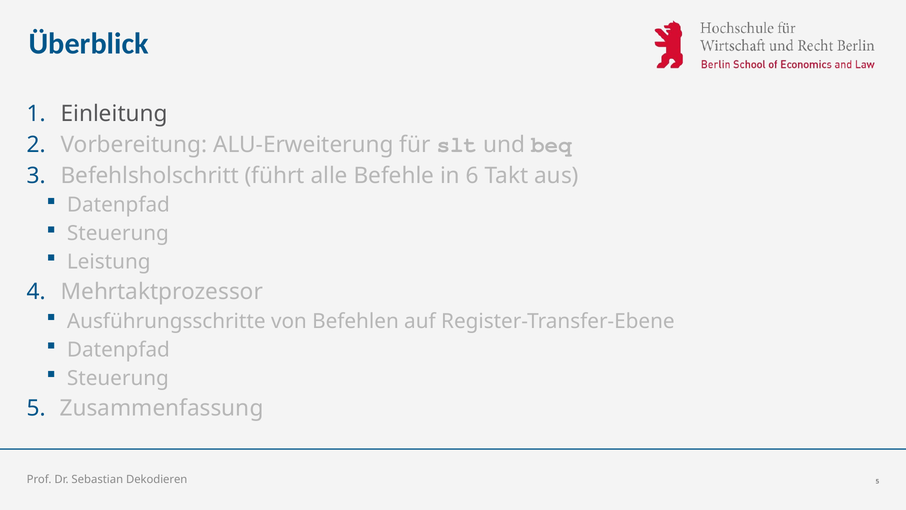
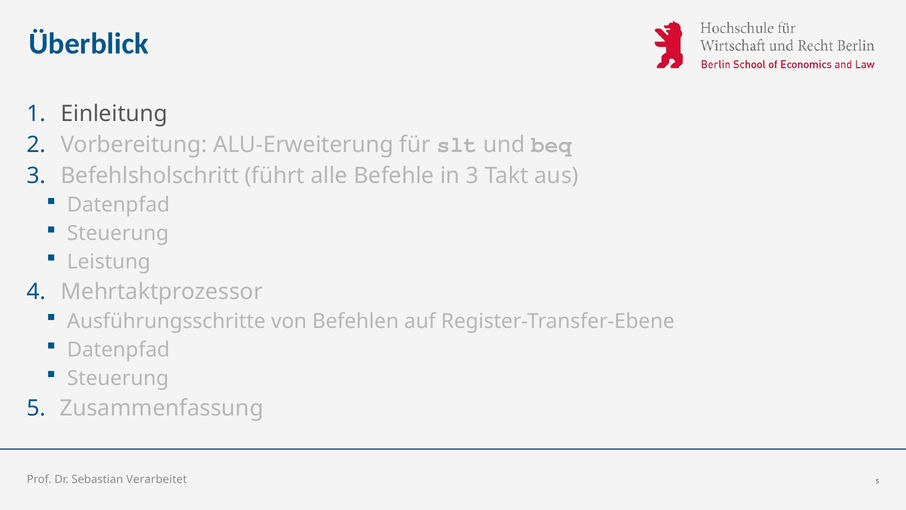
in 6: 6 -> 3
Dekodieren: Dekodieren -> Verarbeitet
